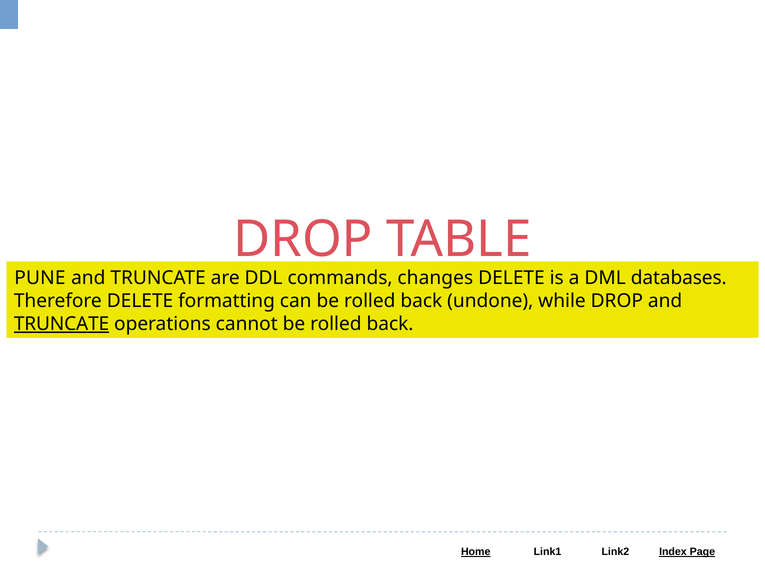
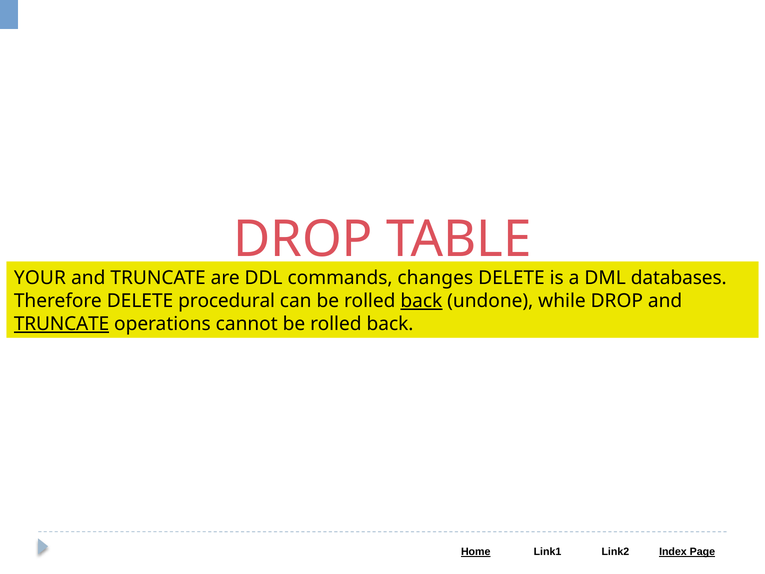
PUNE: PUNE -> YOUR
formatting: formatting -> procedural
back at (421, 301) underline: none -> present
